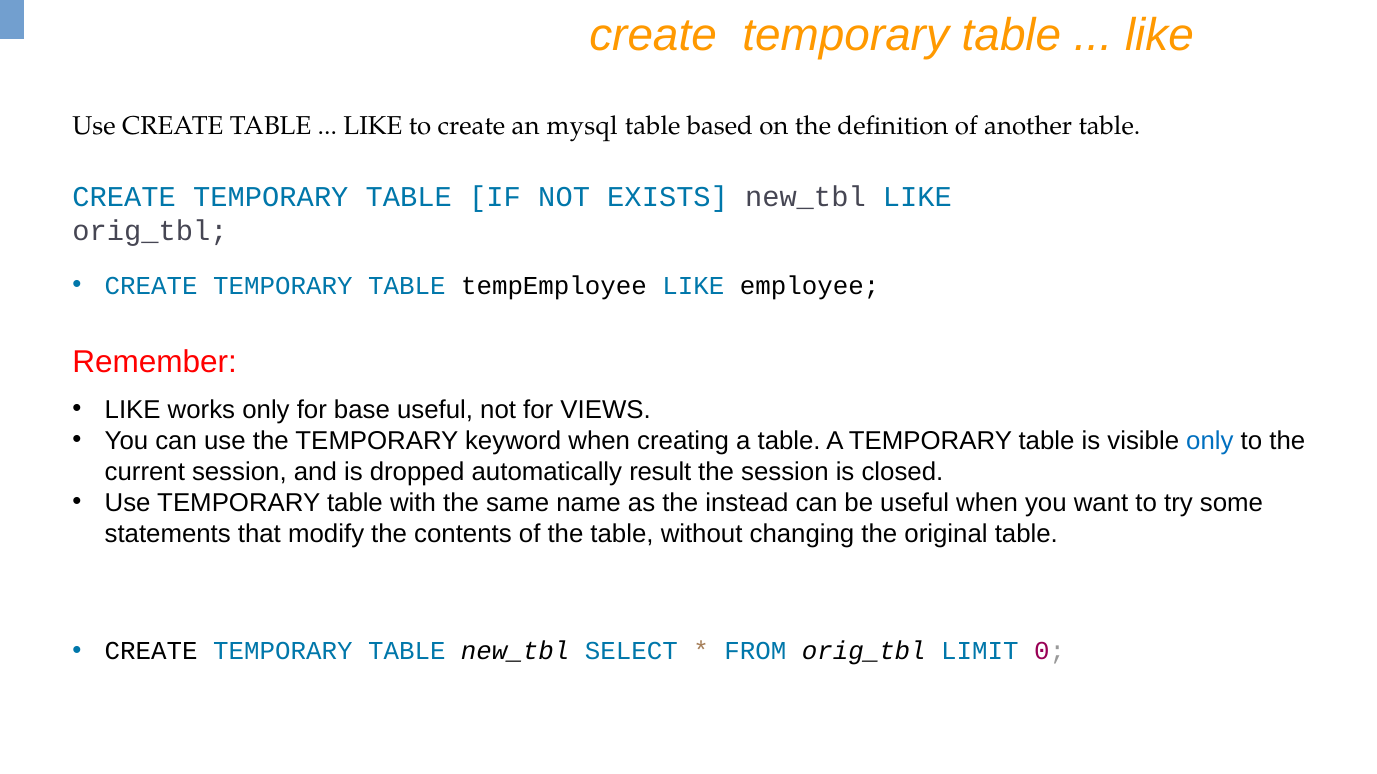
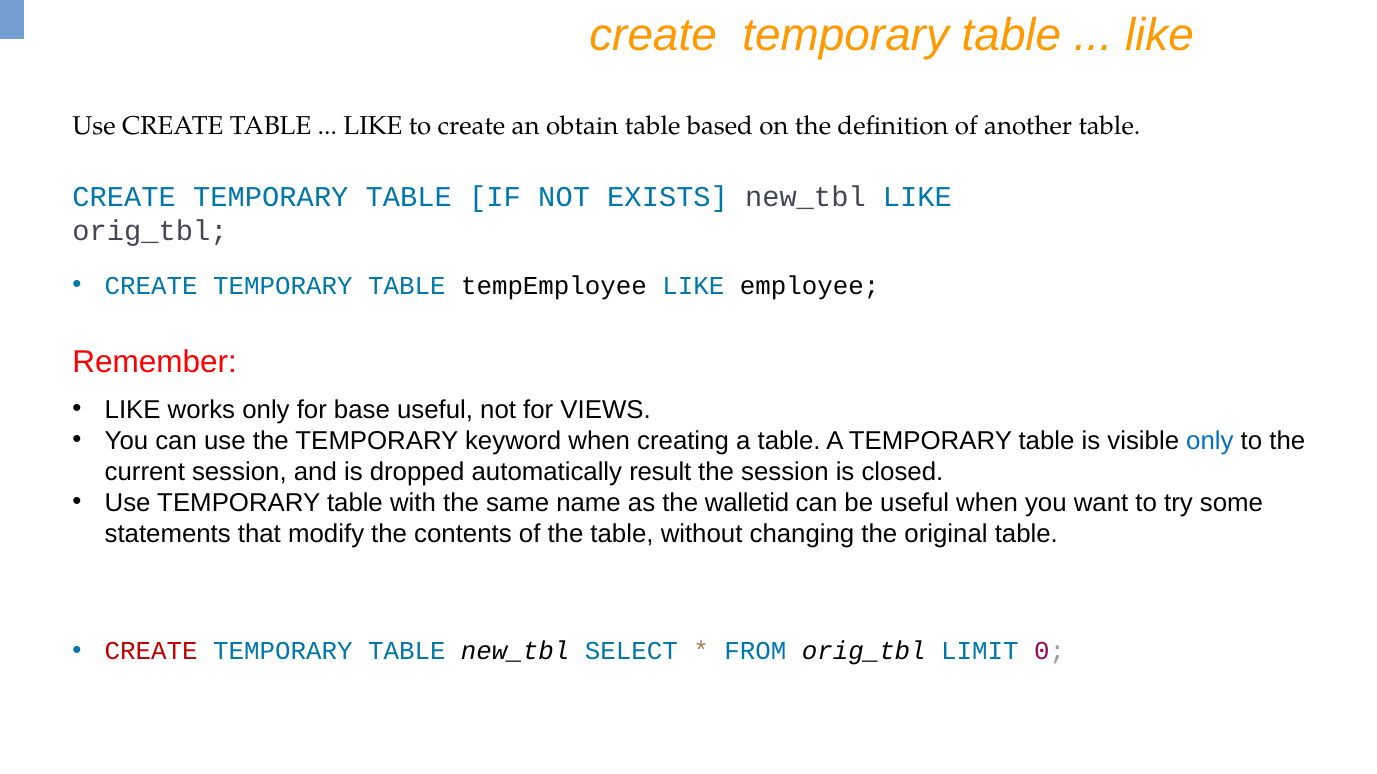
mysql: mysql -> obtain
instead: instead -> walletid
CREATE at (151, 651) colour: black -> red
